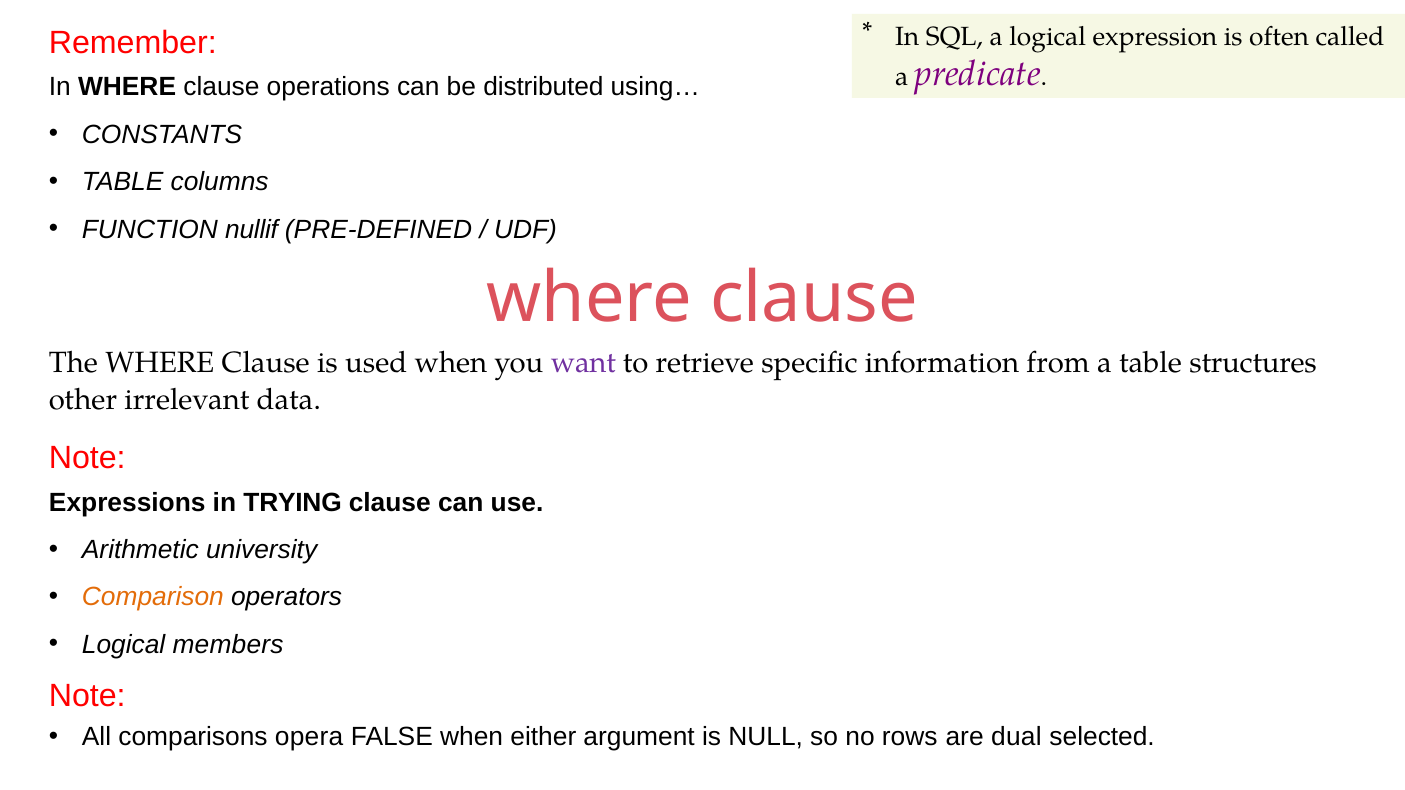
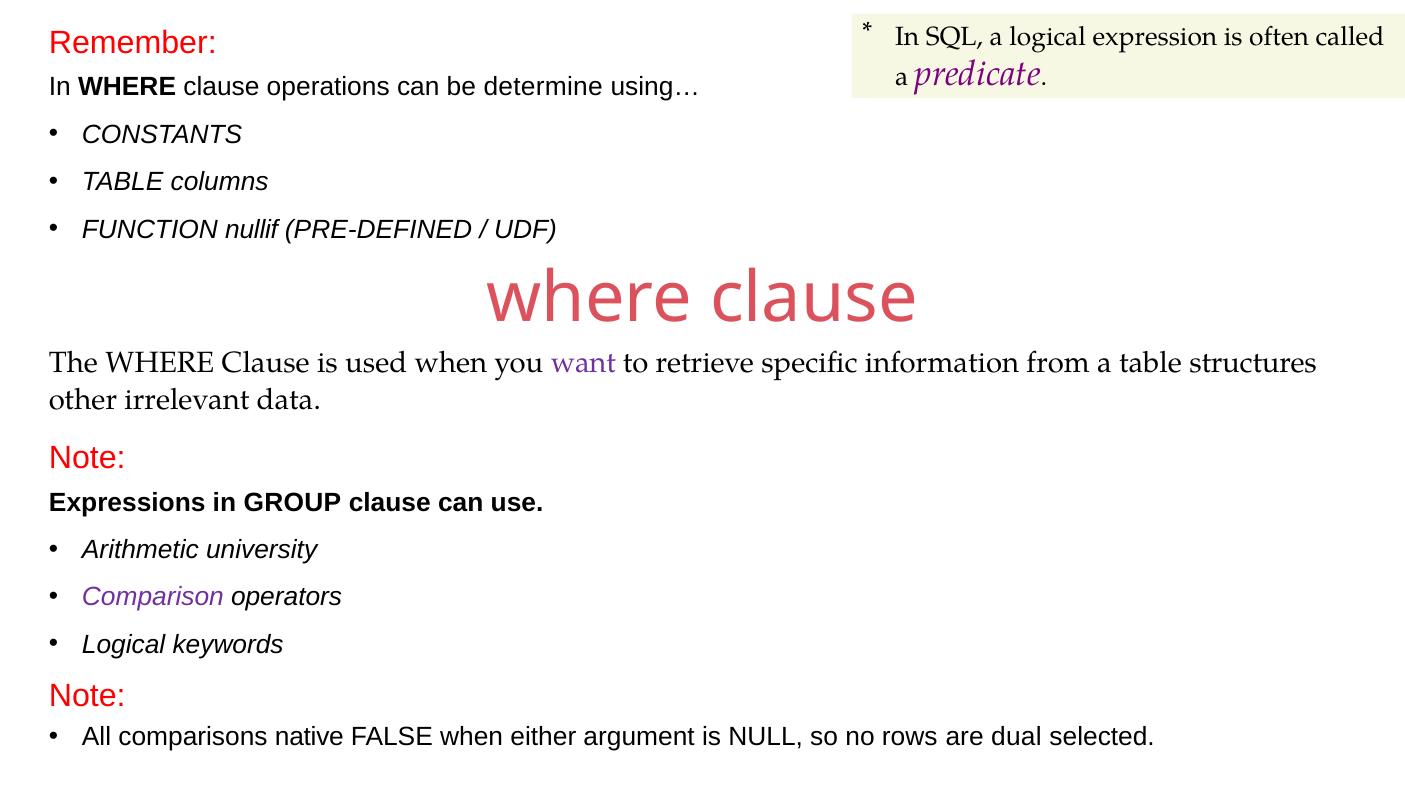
distributed: distributed -> determine
TRYING: TRYING -> GROUP
Comparison colour: orange -> purple
members: members -> keywords
opera: opera -> native
